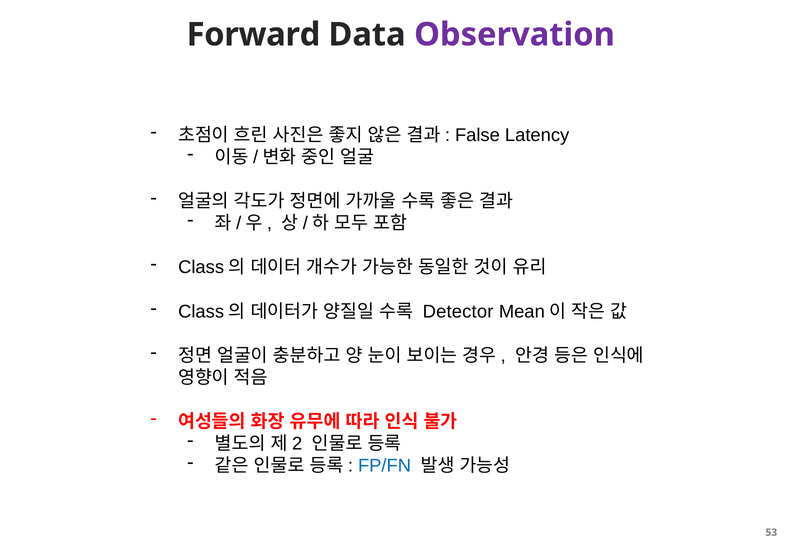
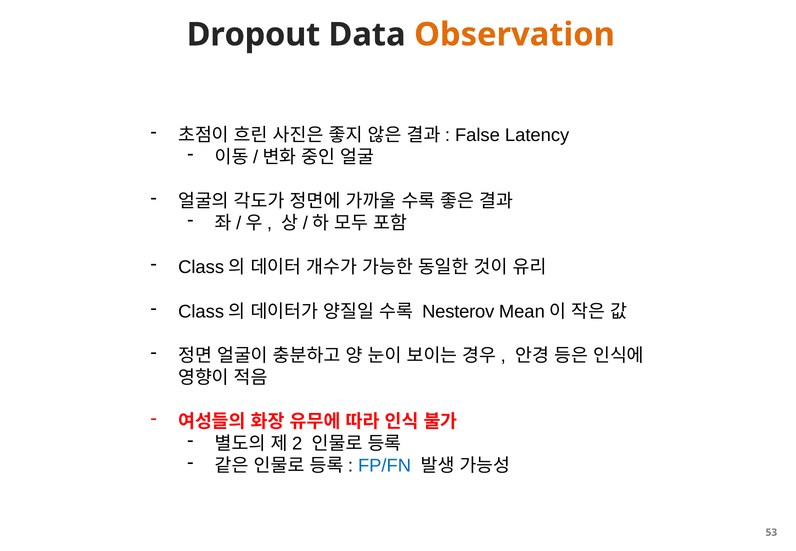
Forward: Forward -> Dropout
Observation colour: purple -> orange
Detector: Detector -> Nesterov
